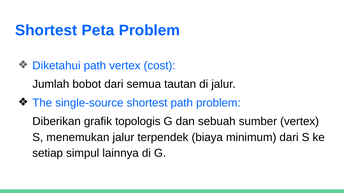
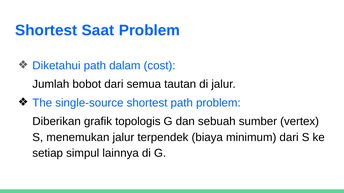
Peta: Peta -> Saat
path vertex: vertex -> dalam
